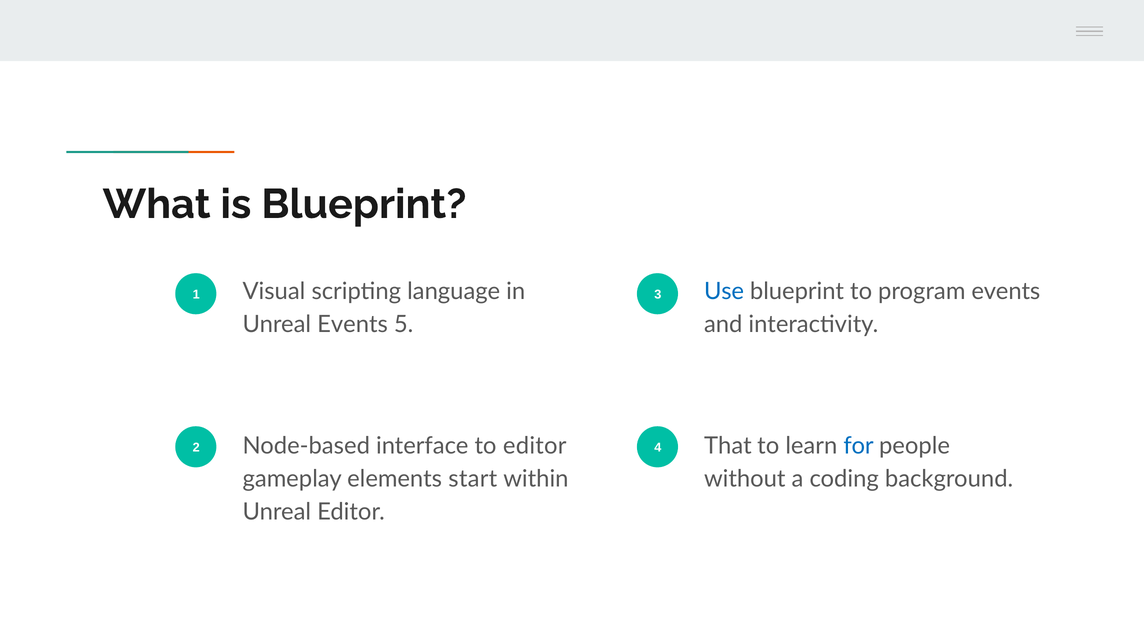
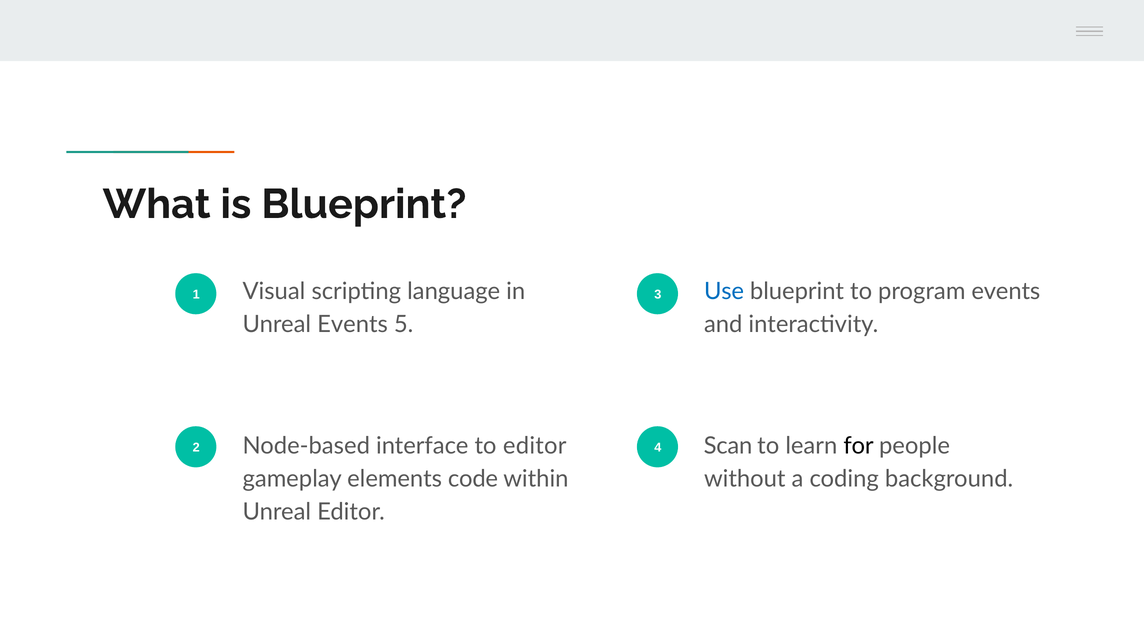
That: That -> Scan
for colour: blue -> black
start: start -> code
